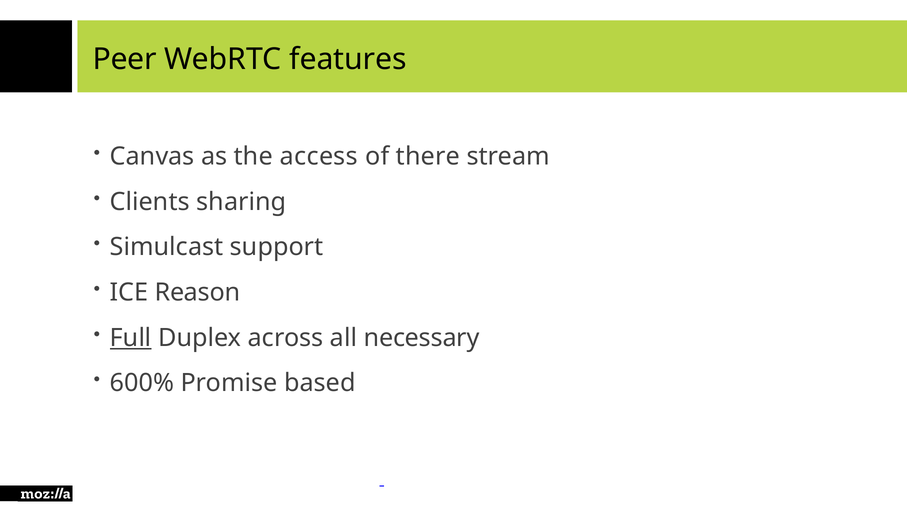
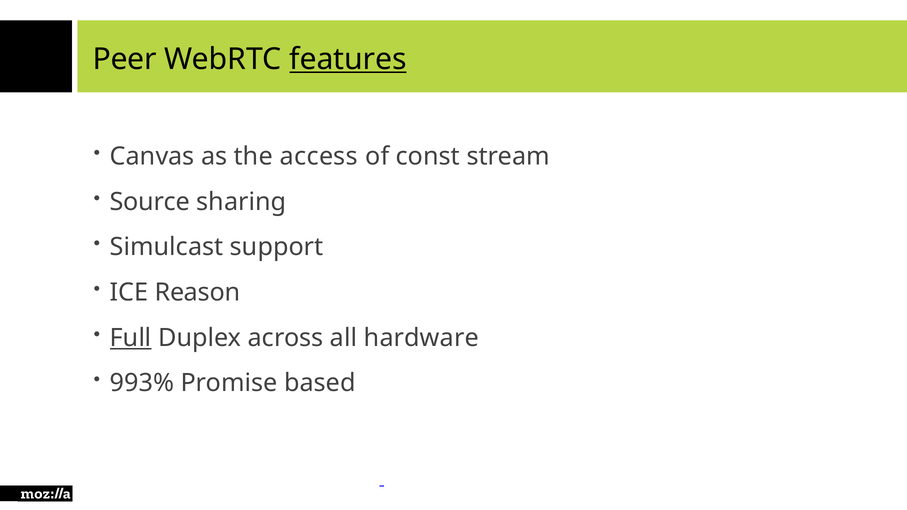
features underline: none -> present
there: there -> const
Clients: Clients -> Source
necessary: necessary -> hardware
600%: 600% -> 993%
